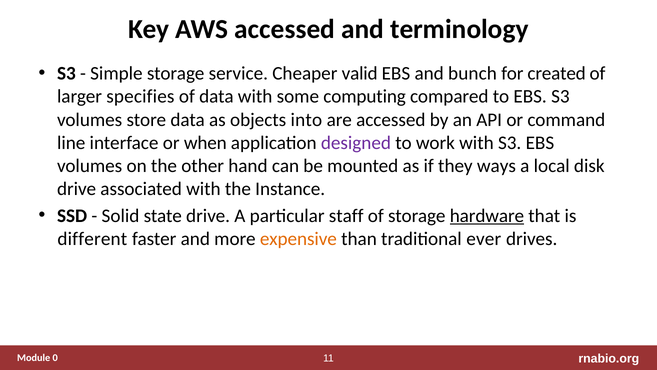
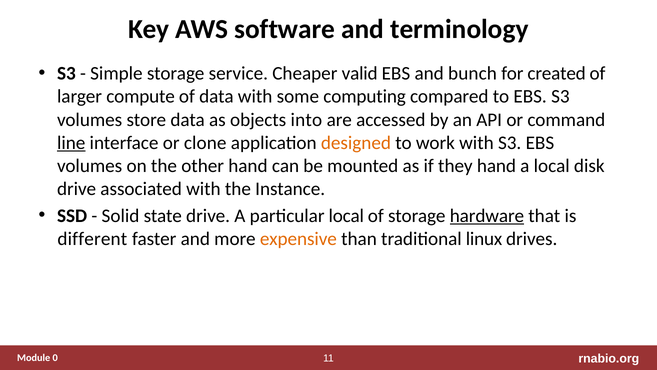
AWS accessed: accessed -> software
specifies: specifies -> compute
line underline: none -> present
when: when -> clone
designed colour: purple -> orange
they ways: ways -> hand
particular staff: staff -> local
ever: ever -> linux
